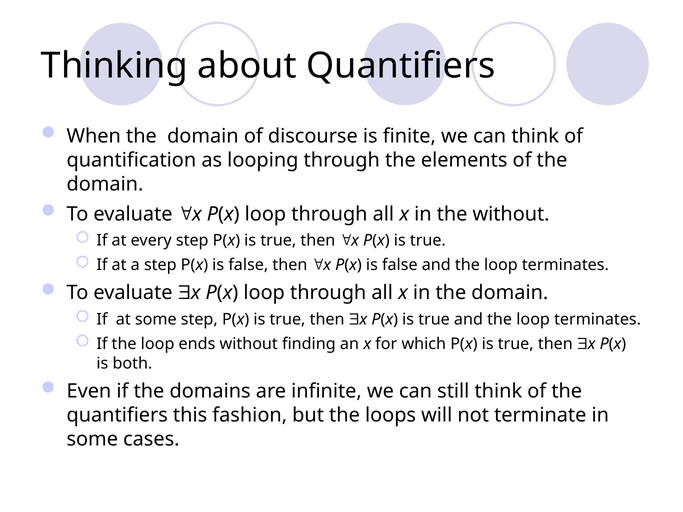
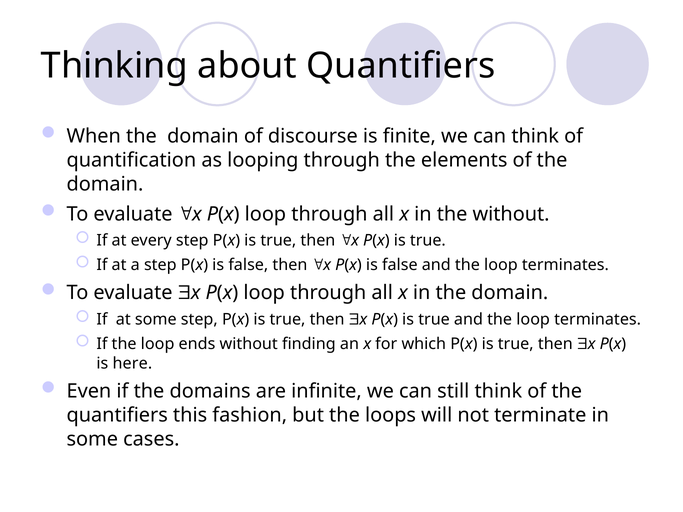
both: both -> here
